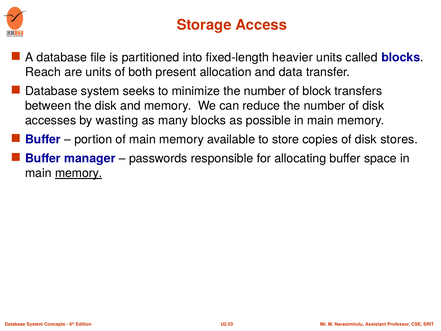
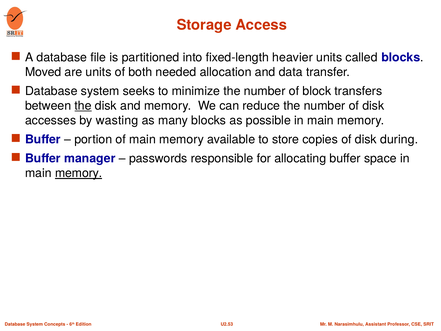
Reach: Reach -> Moved
present: present -> needed
the at (83, 106) underline: none -> present
stores: stores -> during
